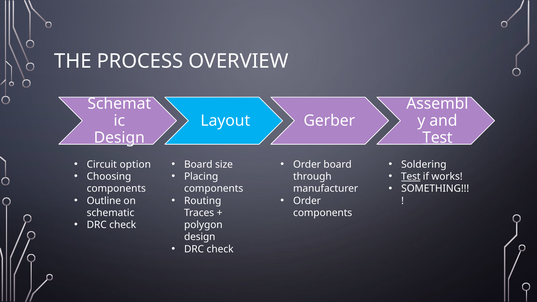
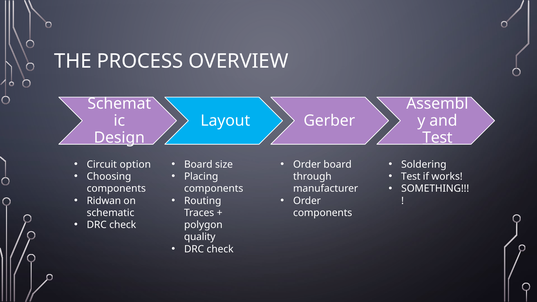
Test at (411, 177) underline: present -> none
Outline: Outline -> Ridwan
design at (200, 237): design -> quality
